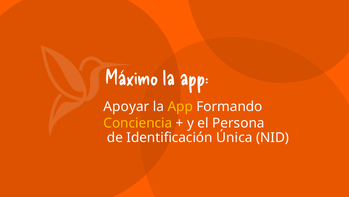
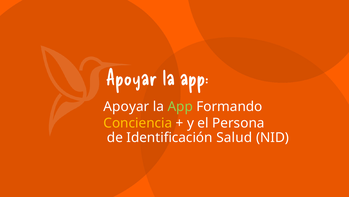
Máximo at (132, 78): Máximo -> Apoyar
App at (180, 106) colour: yellow -> light green
Única: Única -> Salud
